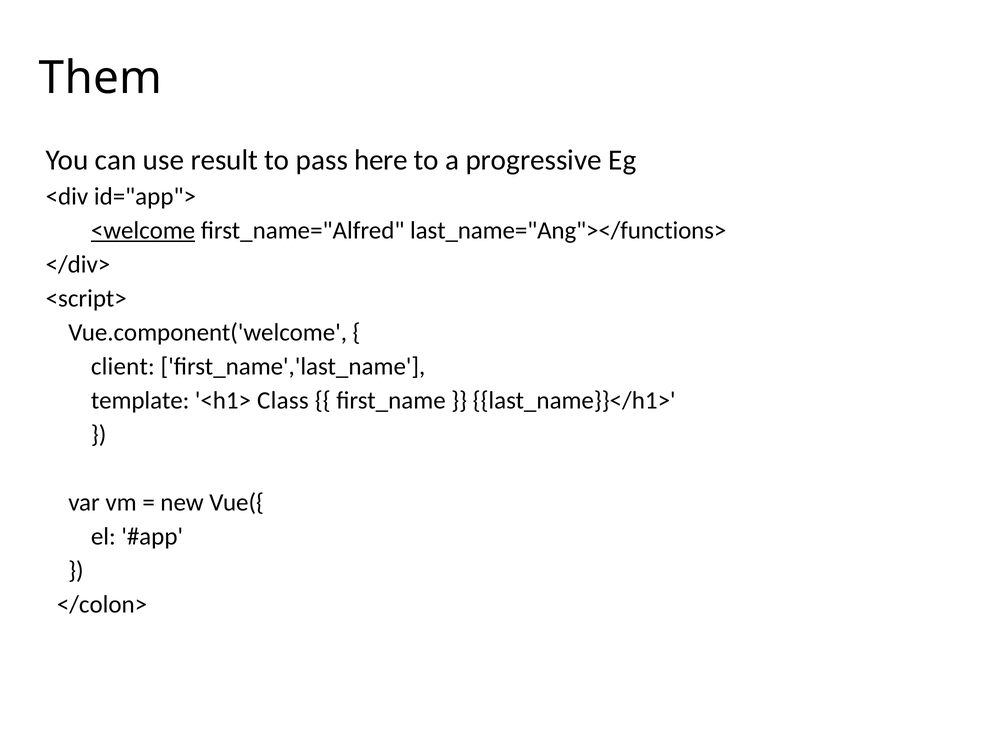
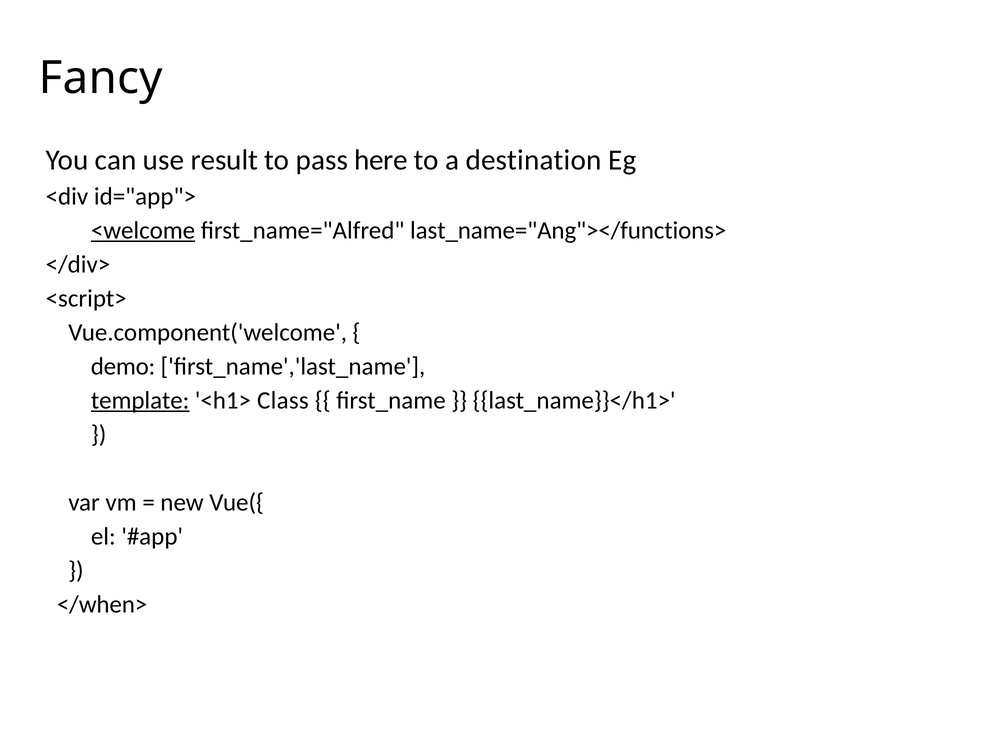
Them: Them -> Fancy
progressive: progressive -> destination
client: client -> demo
template underline: none -> present
</colon>: </colon> -> </when>
